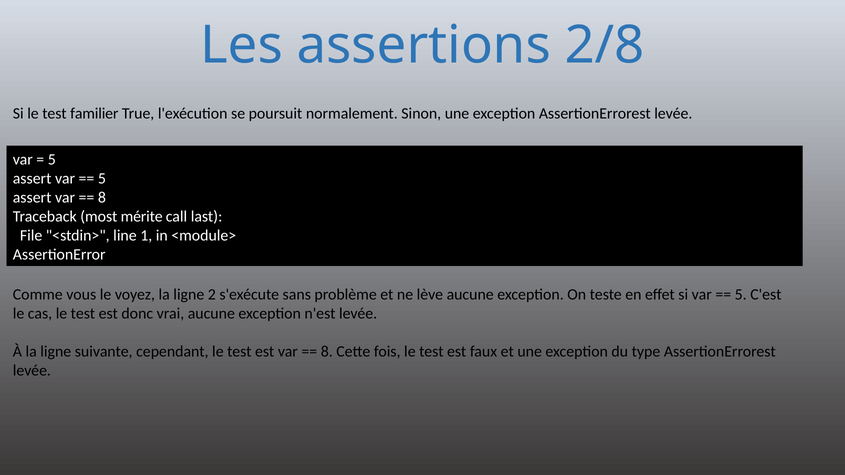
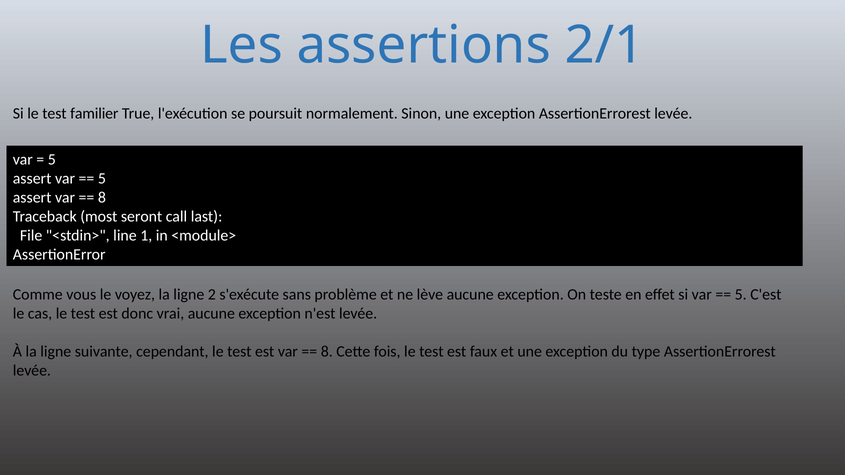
2/8: 2/8 -> 2/1
mérite: mérite -> seront
